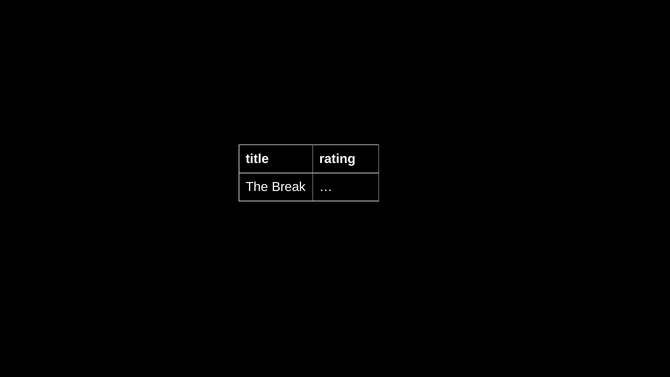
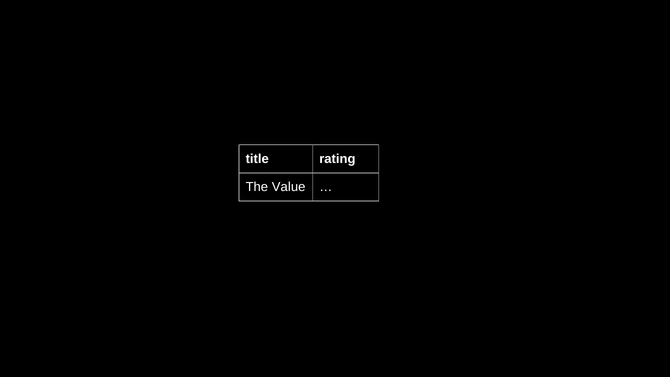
Break: Break -> Value
